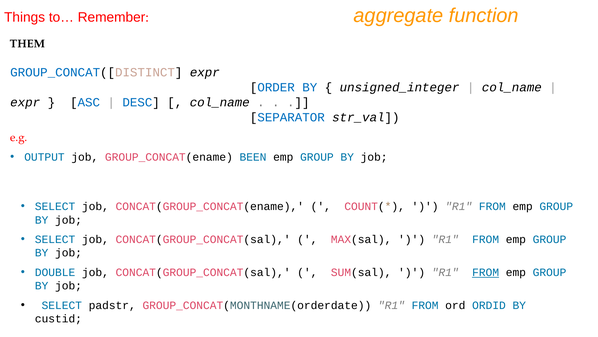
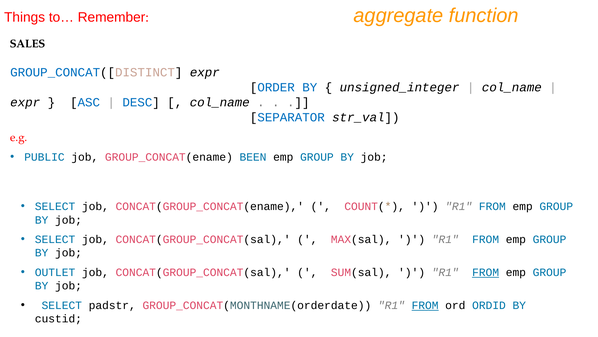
THEM: THEM -> SALES
OUTPUT: OUTPUT -> PUBLIC
DOUBLE: DOUBLE -> OUTLET
FROM at (425, 305) underline: none -> present
